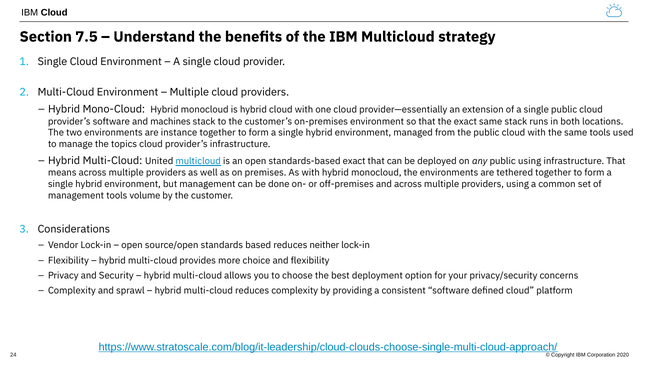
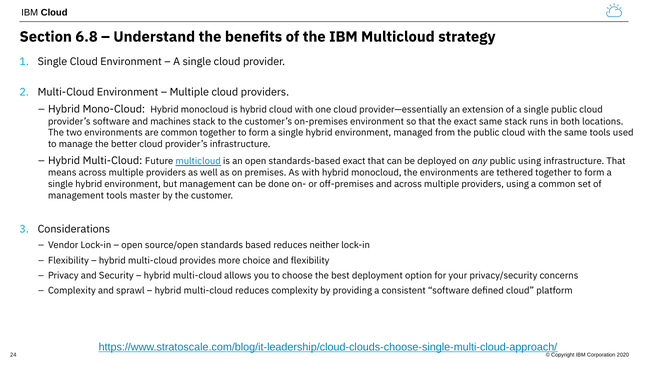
7.5: 7.5 -> 6.8
are instance: instance -> common
topics: topics -> better
United: United -> Future
volume: volume -> master
